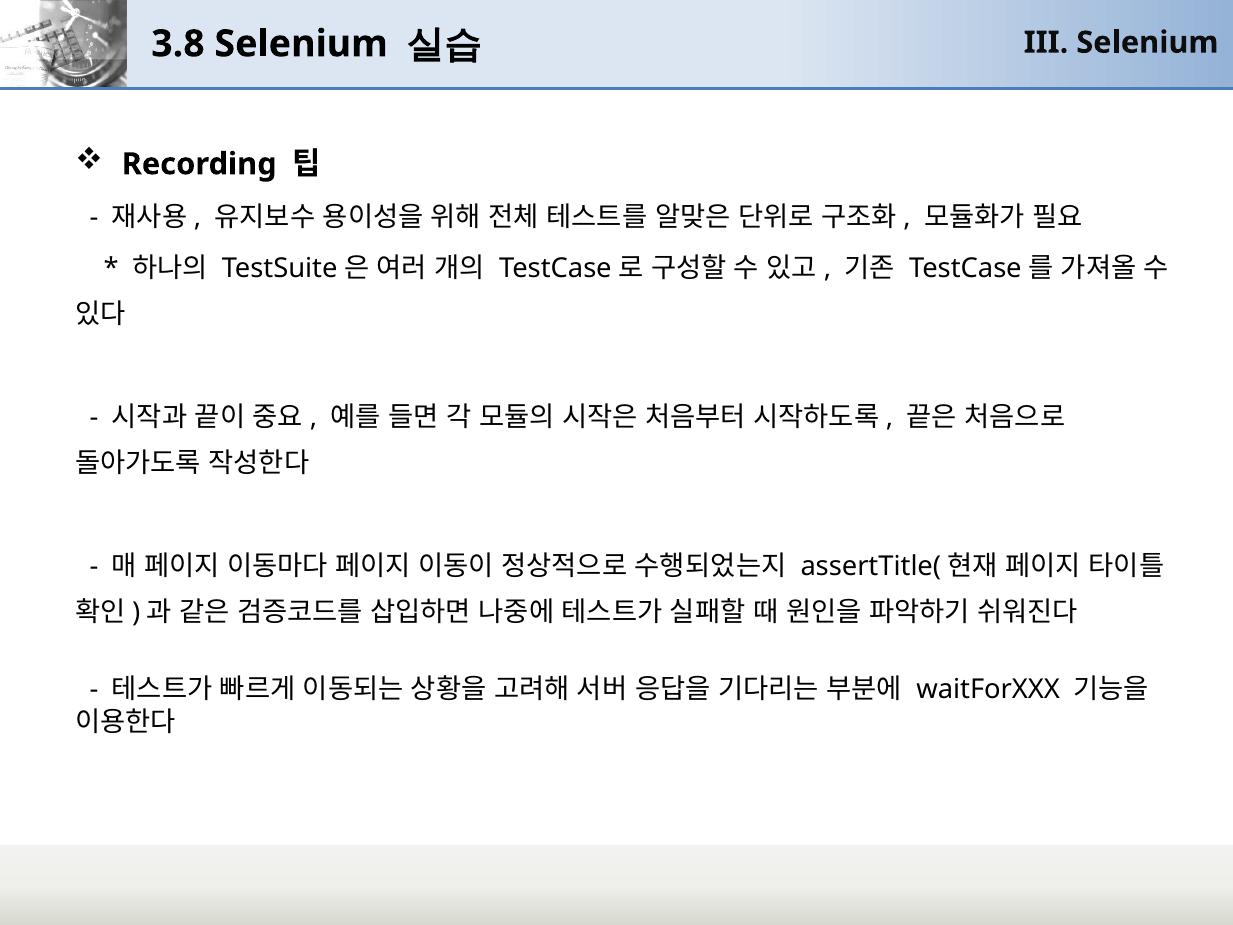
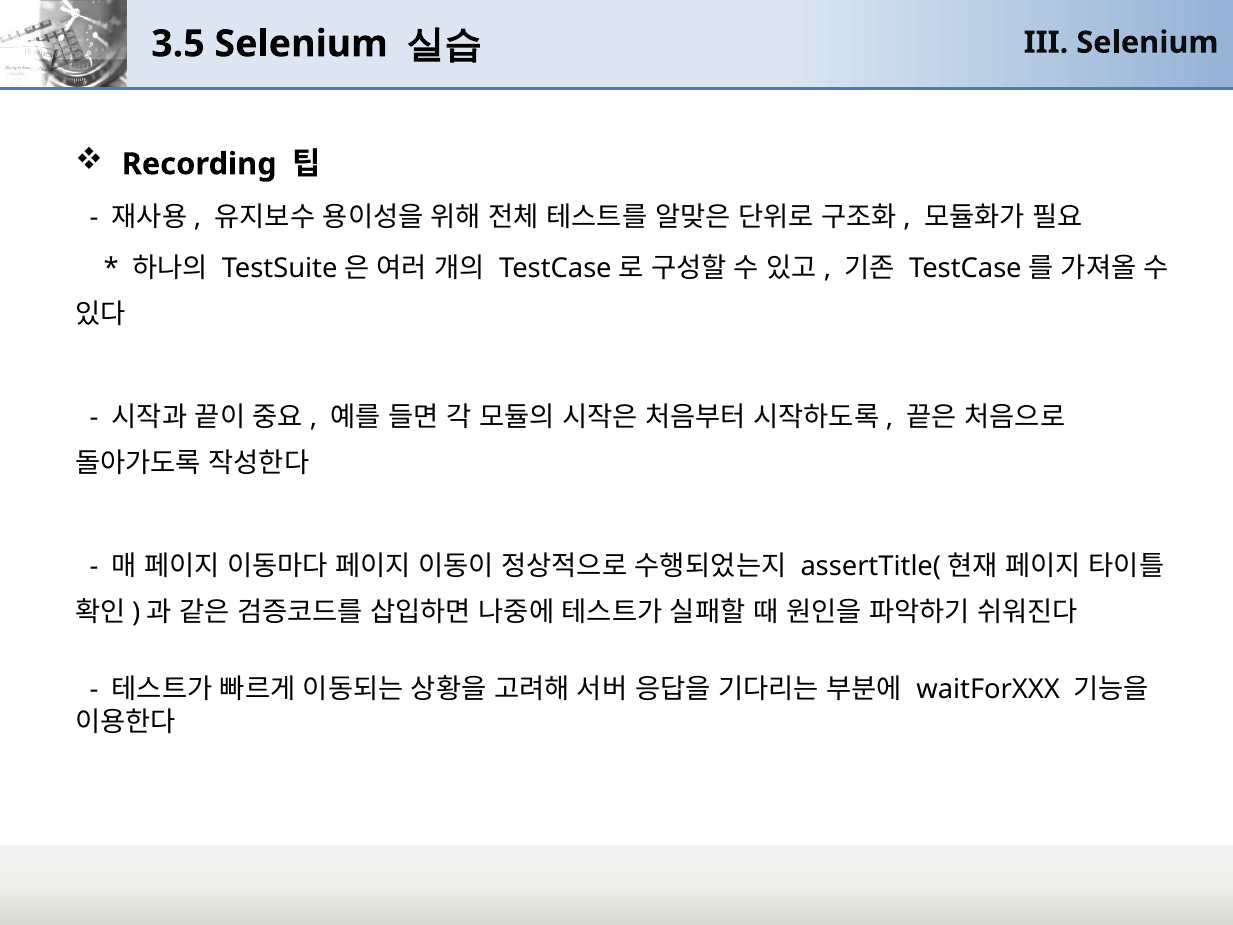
3.8: 3.8 -> 3.5
